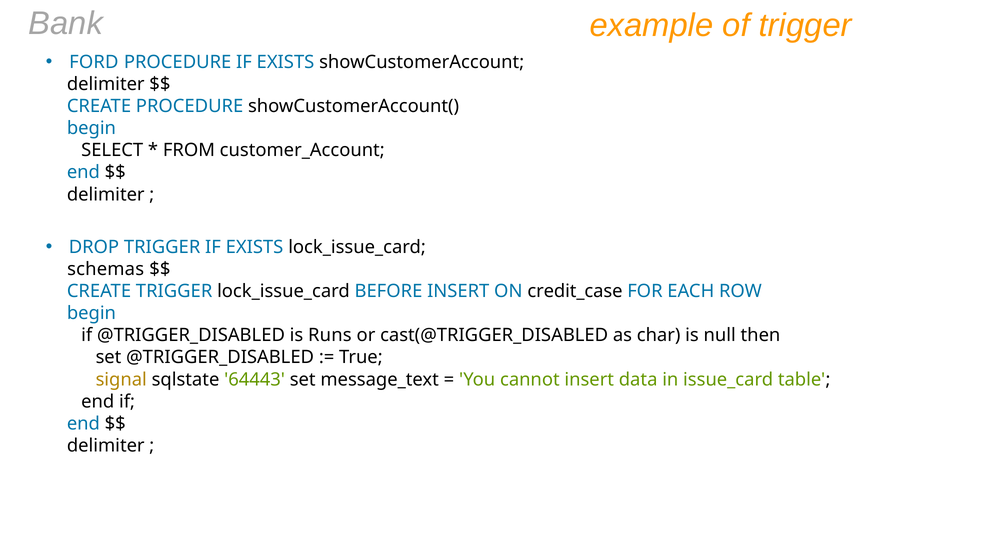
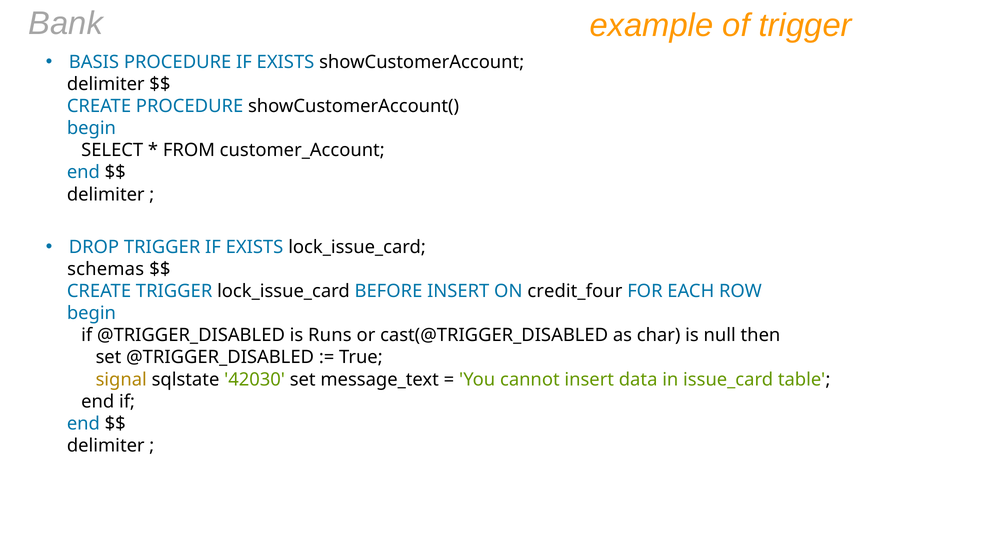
FORD: FORD -> BASIS
credit_case: credit_case -> credit_four
64443: 64443 -> 42030
